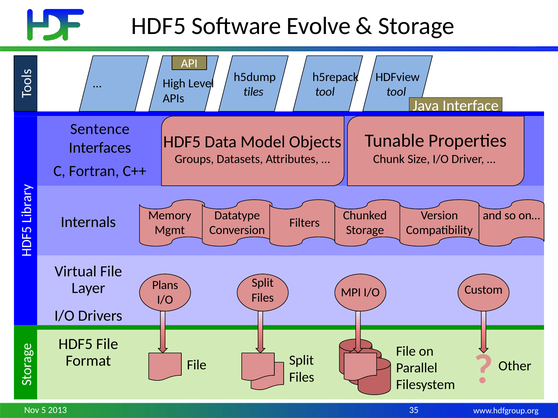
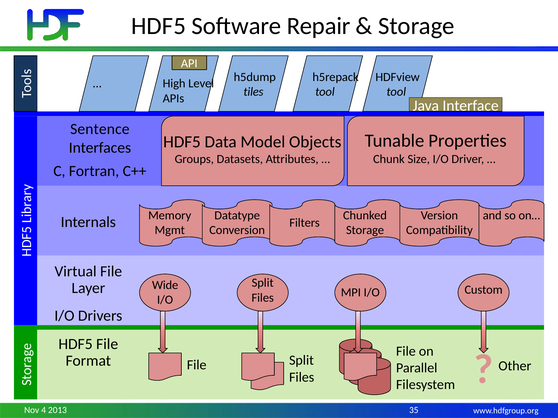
Evolve: Evolve -> Repair
Plans: Plans -> Wide
Nov 5: 5 -> 4
